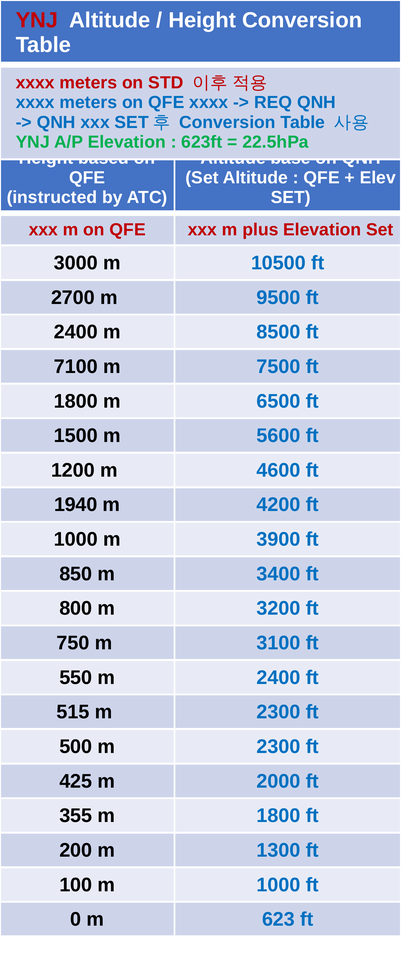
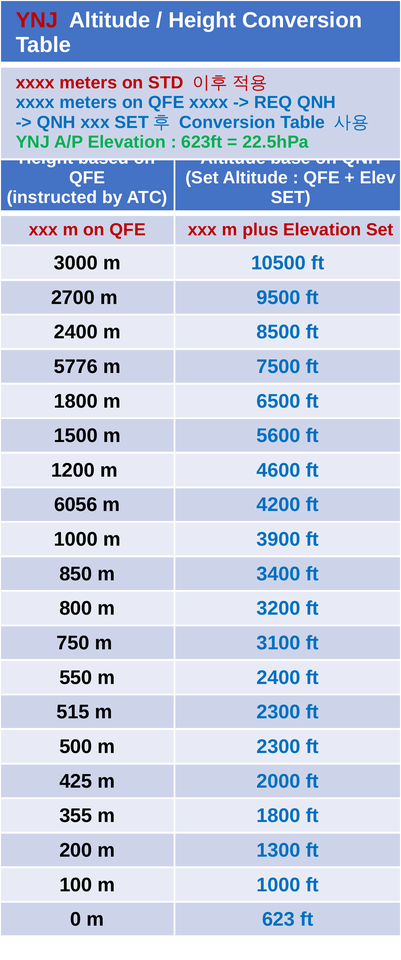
7100: 7100 -> 5776
1940: 1940 -> 6056
